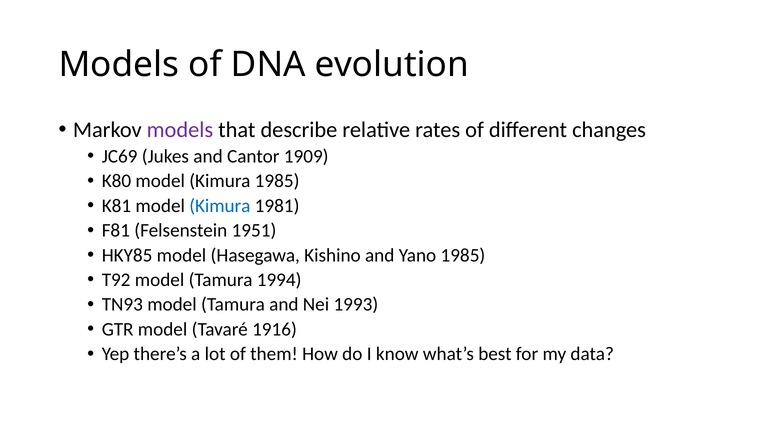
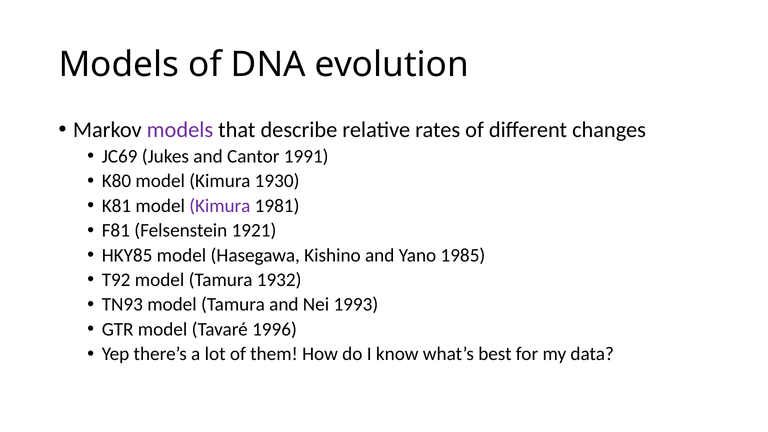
1909: 1909 -> 1991
Kimura 1985: 1985 -> 1930
Kimura at (220, 206) colour: blue -> purple
1951: 1951 -> 1921
1994: 1994 -> 1932
1916: 1916 -> 1996
